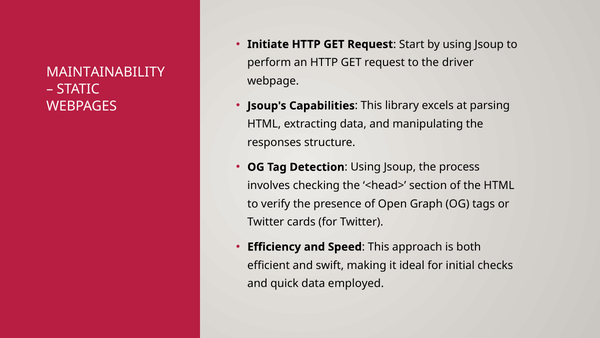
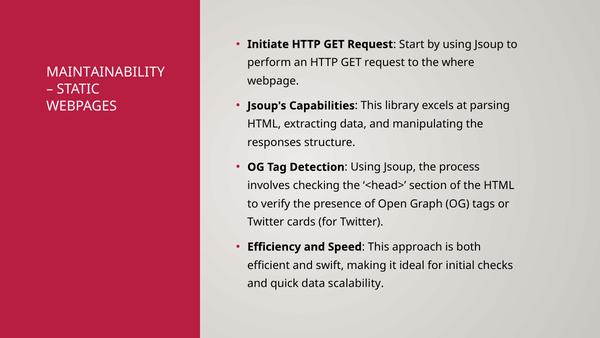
driver: driver -> where
employed: employed -> scalability
